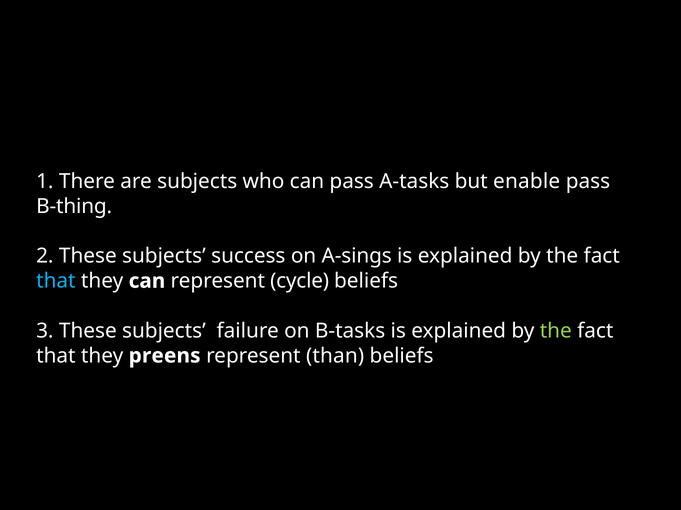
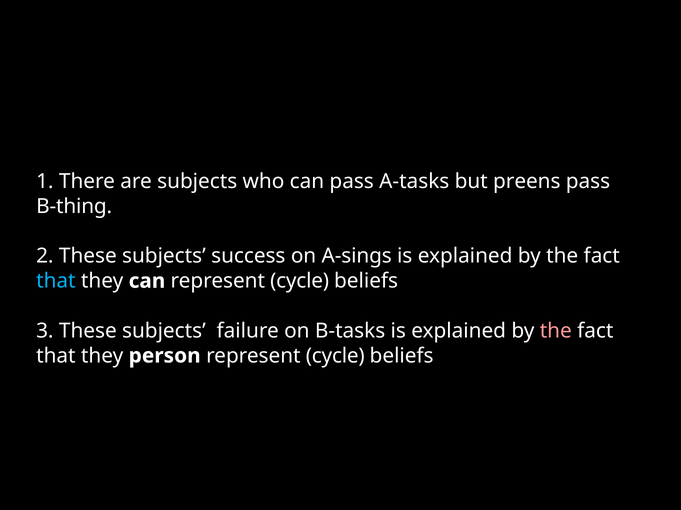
enable: enable -> preens
the at (556, 331) colour: light green -> pink
preens: preens -> person
than at (335, 356): than -> cycle
